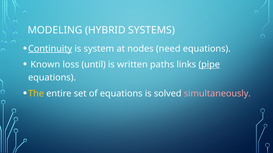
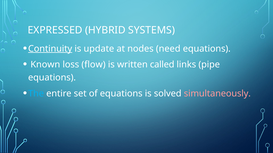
MODELING: MODELING -> EXPRESSED
system: system -> update
until: until -> flow
paths: paths -> called
pipe underline: present -> none
The colour: yellow -> light blue
